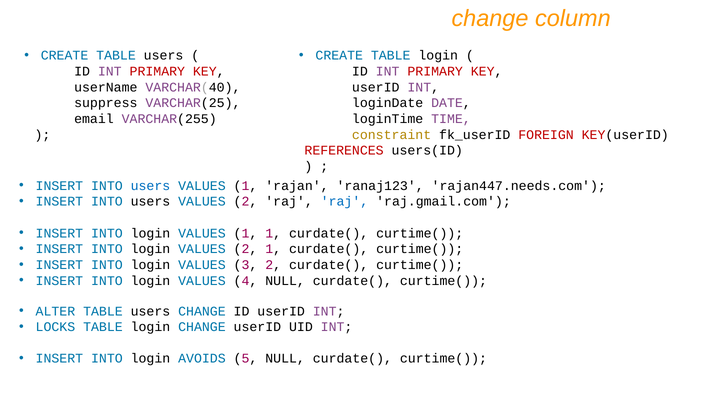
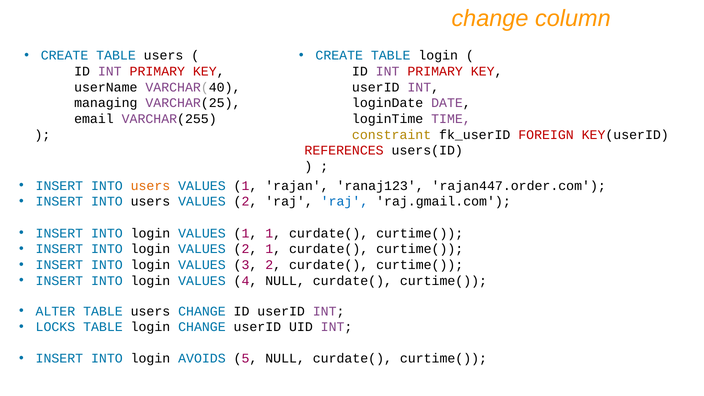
suppress: suppress -> managing
users at (150, 186) colour: blue -> orange
rajan447.needs.com: rajan447.needs.com -> rajan447.order.com
